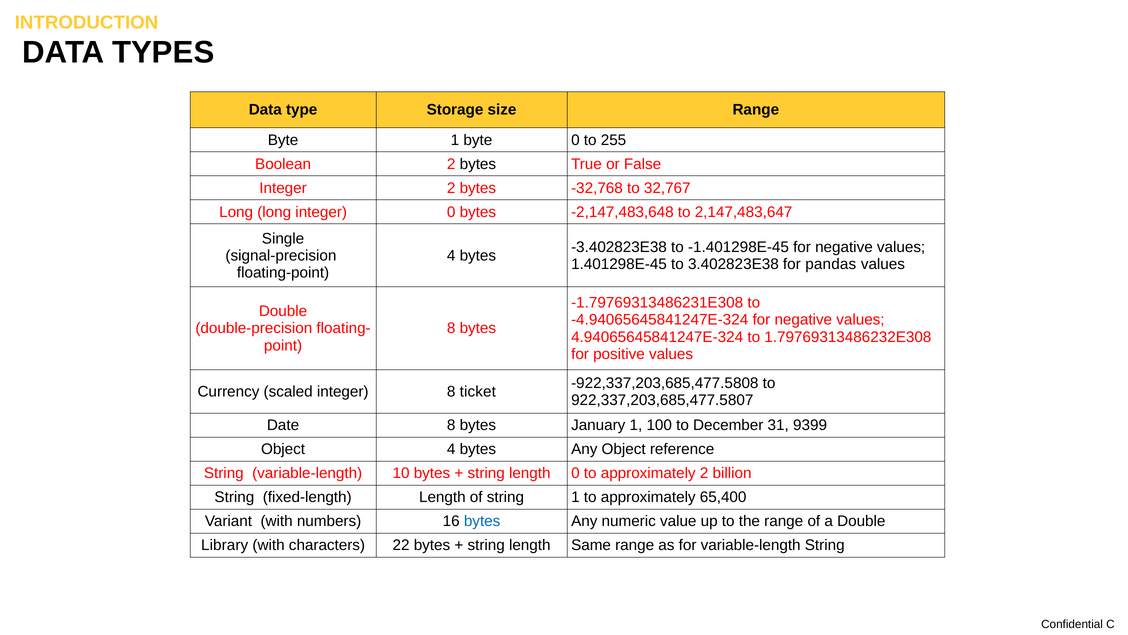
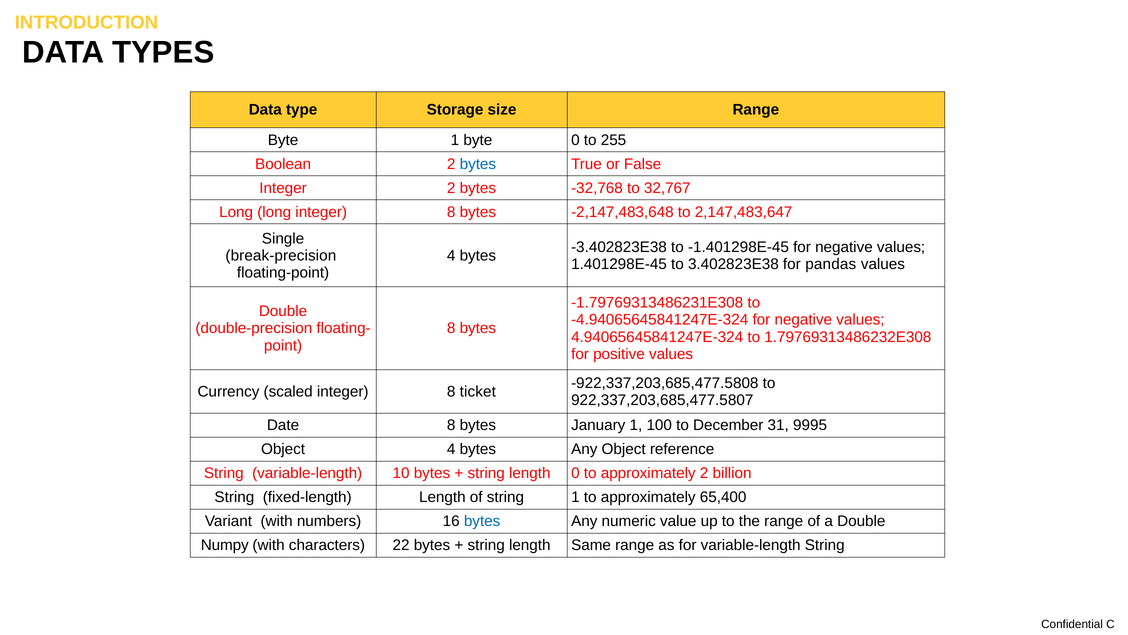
bytes at (478, 164) colour: black -> blue
long integer 0: 0 -> 8
signal-precision: signal-precision -> break-precision
9399: 9399 -> 9995
Library: Library -> Numpy
